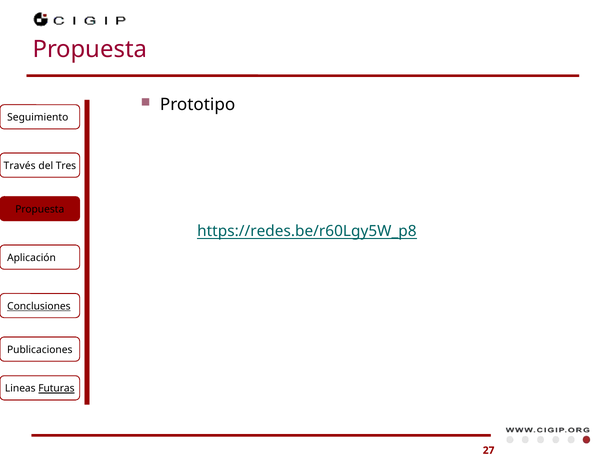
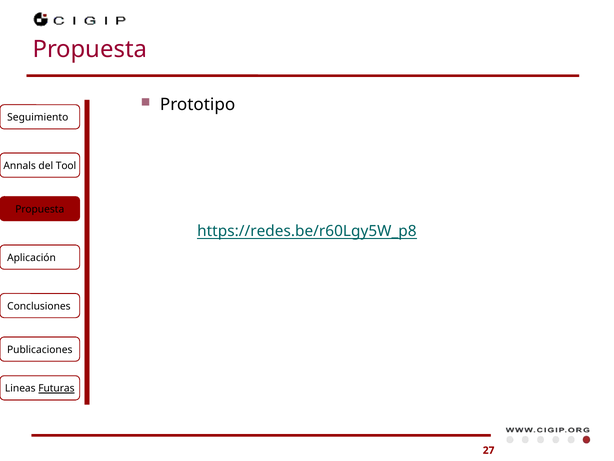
Través: Través -> Annals
Tres: Tres -> Tool
Conclusiones underline: present -> none
